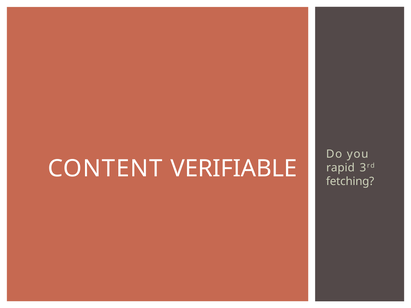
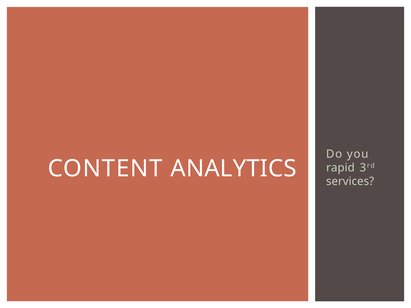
VERIFIABLE: VERIFIABLE -> ANALYTICS
fetching: fetching -> services
